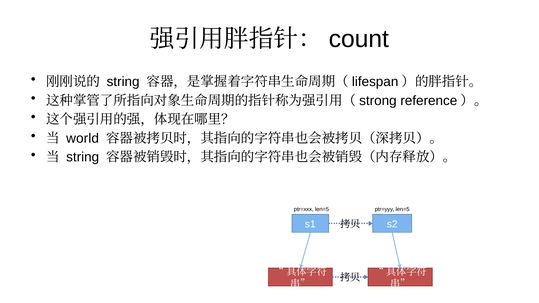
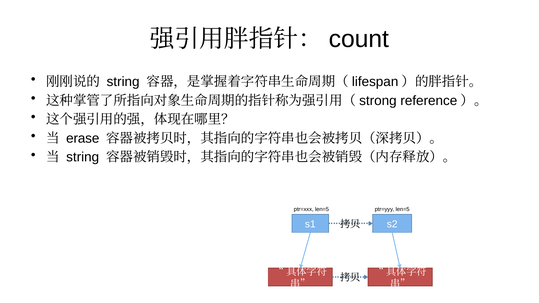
world: world -> erase
